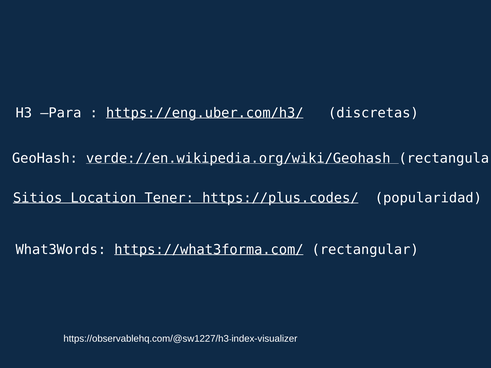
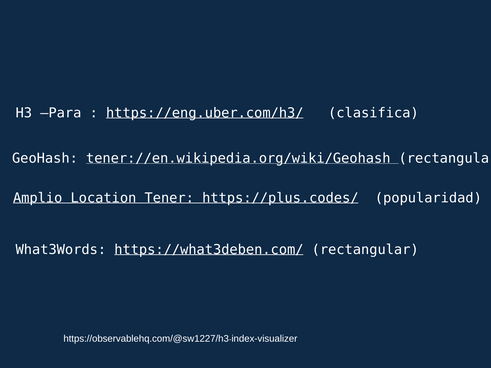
discretas: discretas -> clasifica
verde://en.wikipedia.org/wiki/Geohash: verde://en.wikipedia.org/wiki/Geohash -> tener://en.wikipedia.org/wiki/Geohash
Sitios: Sitios -> Amplio
https://what3forma.com/: https://what3forma.com/ -> https://what3deben.com/
